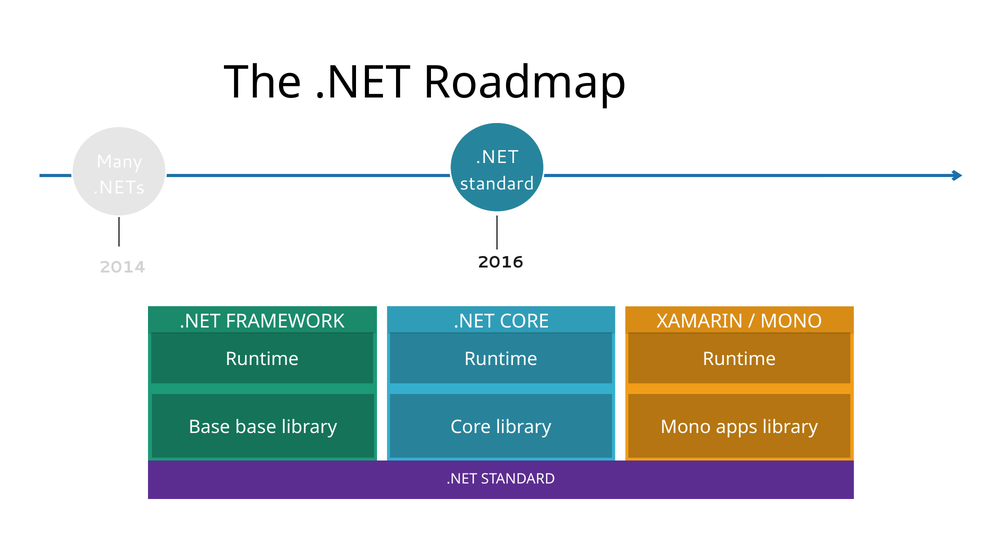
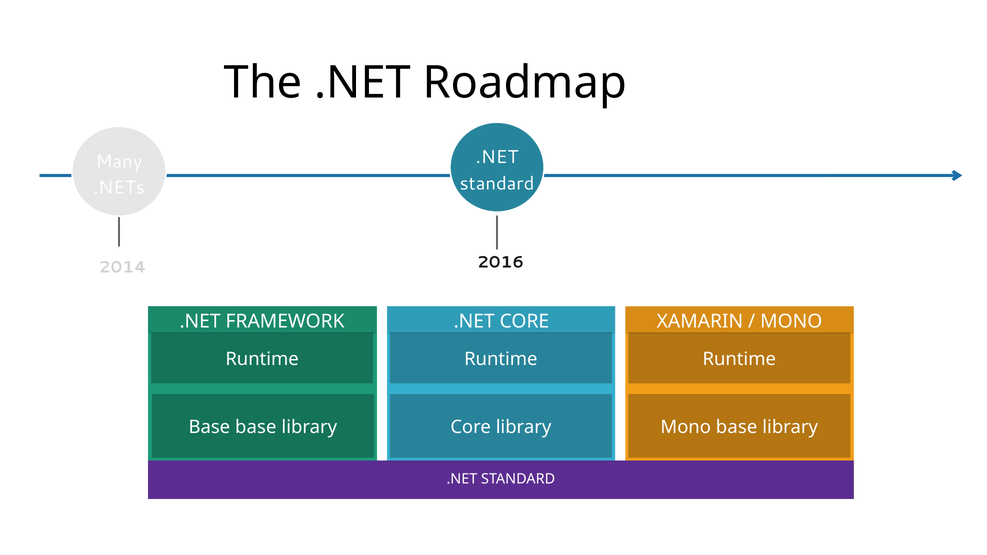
library Mono apps: apps -> base
